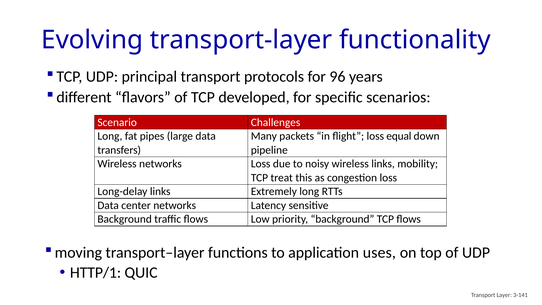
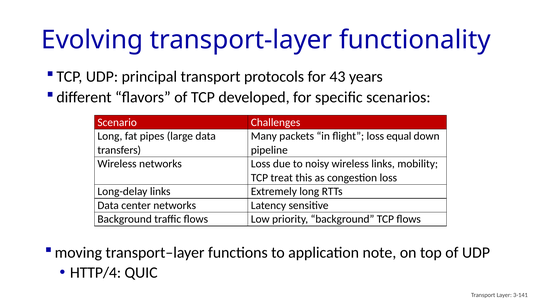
96: 96 -> 43
uses: uses -> note
HTTP/1: HTTP/1 -> HTTP/4
